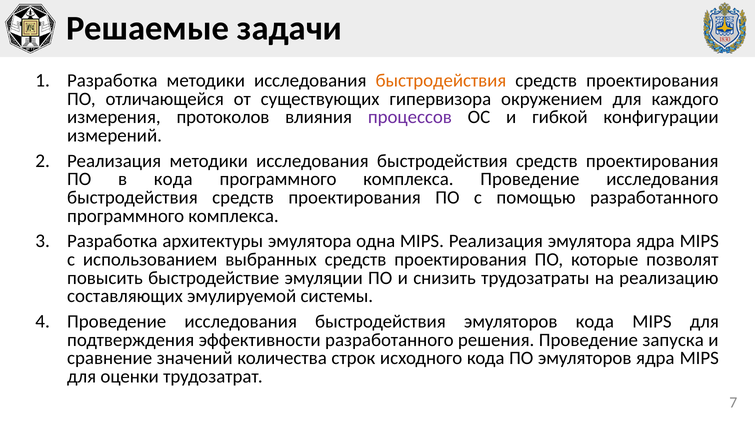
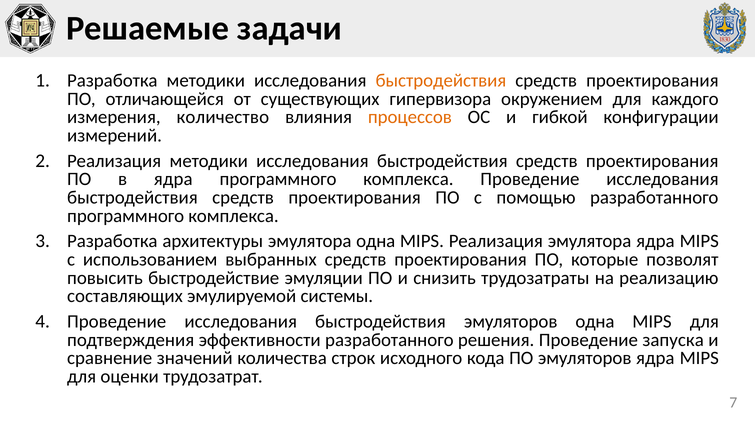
протоколов: протоколов -> количество
процессов colour: purple -> orange
в кода: кода -> ядра
эмуляторов кода: кода -> одна
